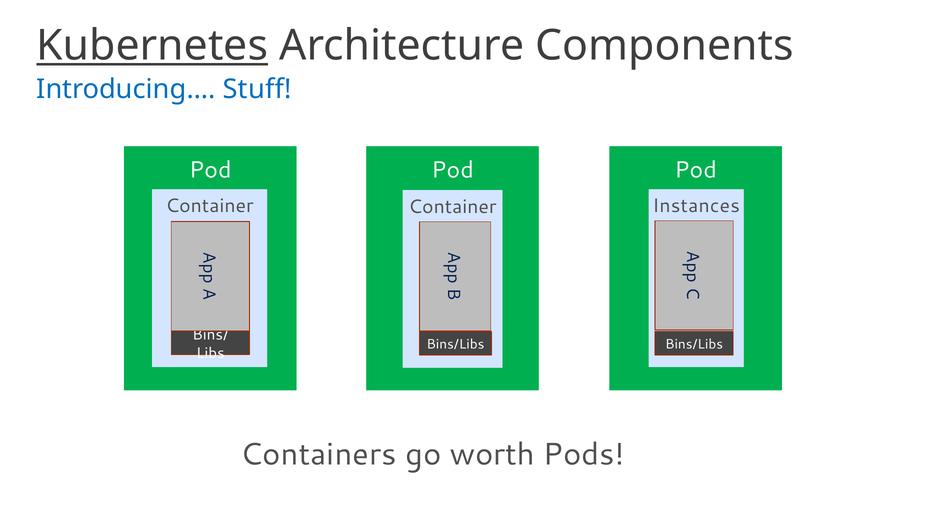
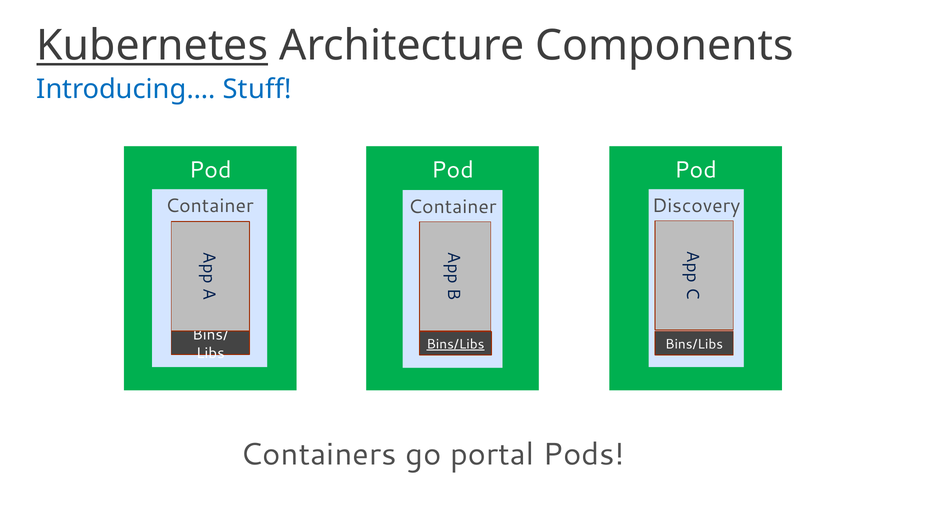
Instances: Instances -> Discovery
Bins/Libs at (455, 344) underline: none -> present
worth: worth -> portal
